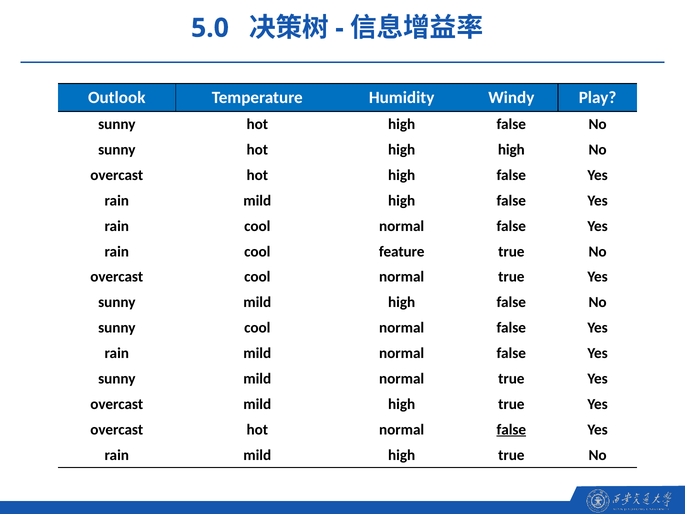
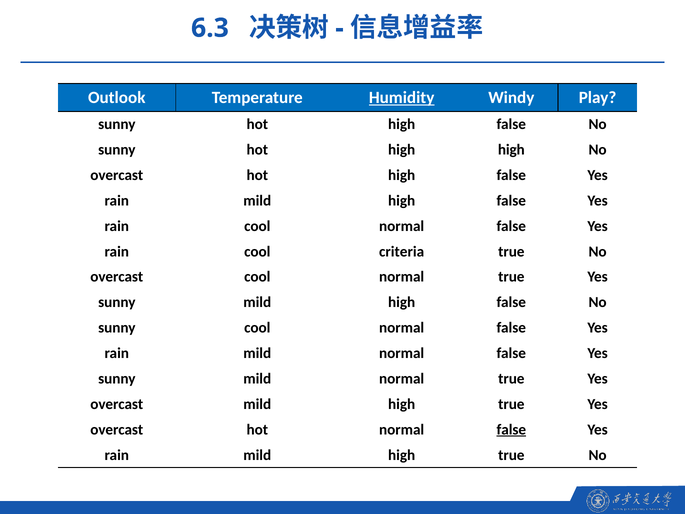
5.0: 5.0 -> 6.3
Humidity underline: none -> present
feature: feature -> criteria
